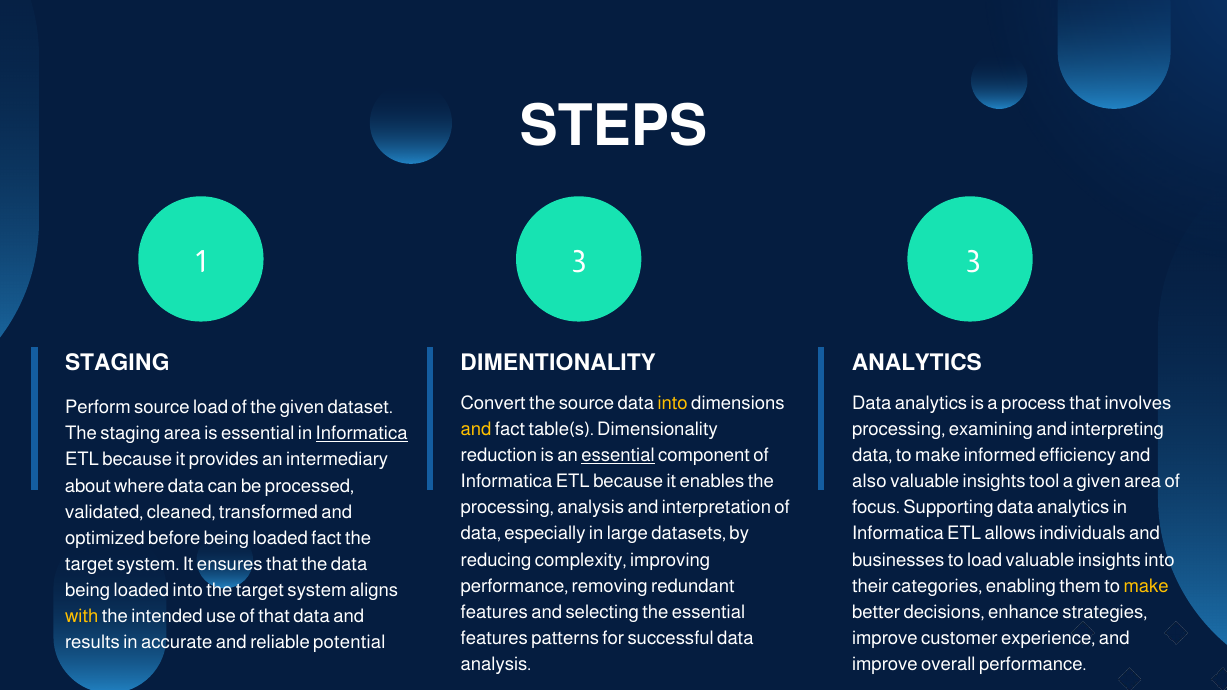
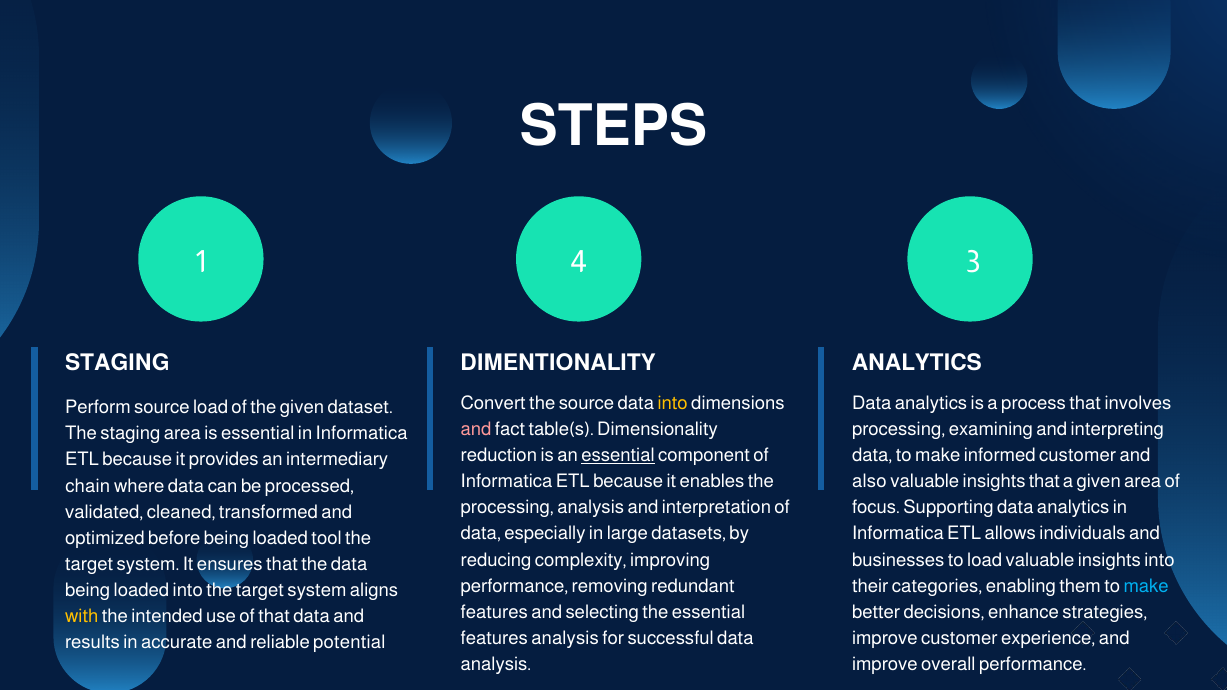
1 3: 3 -> 4
and at (476, 430) colour: yellow -> pink
Informatica at (362, 434) underline: present -> none
informed efficiency: efficiency -> customer
insights tool: tool -> that
about: about -> chain
loaded fact: fact -> tool
make at (1146, 586) colour: yellow -> light blue
features patterns: patterns -> analysis
